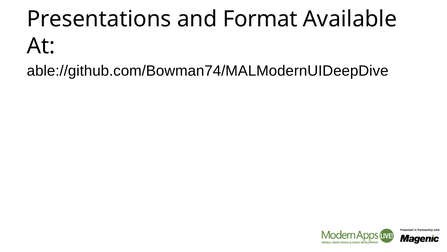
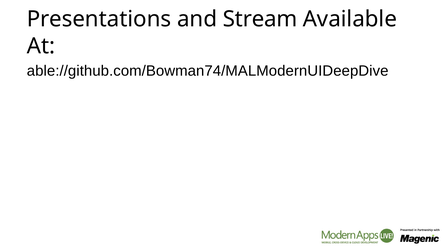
Format: Format -> Stream
